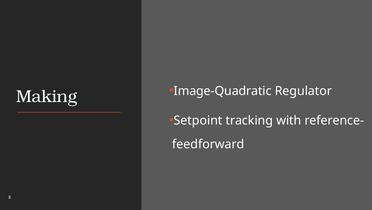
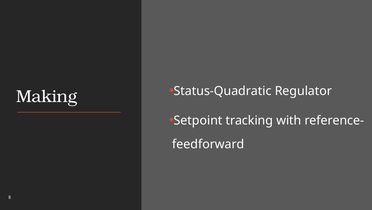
Image-Quadratic: Image-Quadratic -> Status-Quadratic
